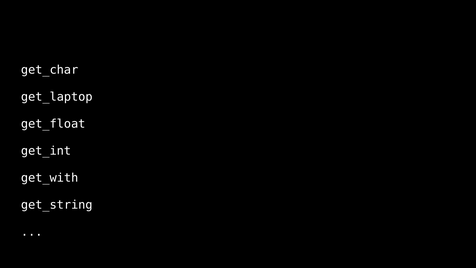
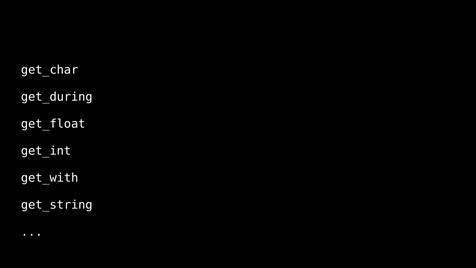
get_laptop: get_laptop -> get_during
